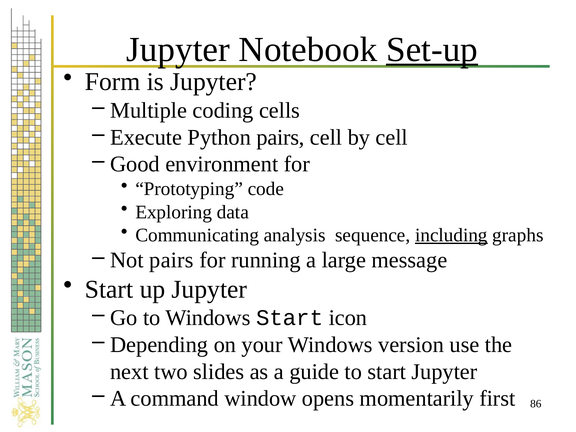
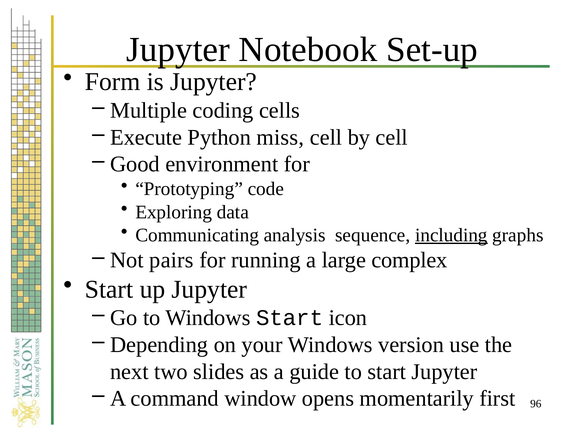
Set-up underline: present -> none
Python pairs: pairs -> miss
message: message -> complex
86: 86 -> 96
